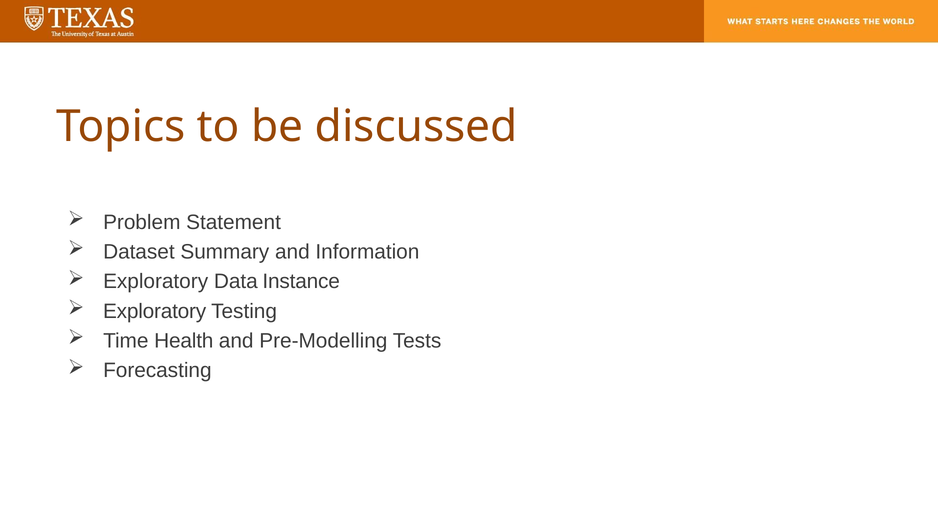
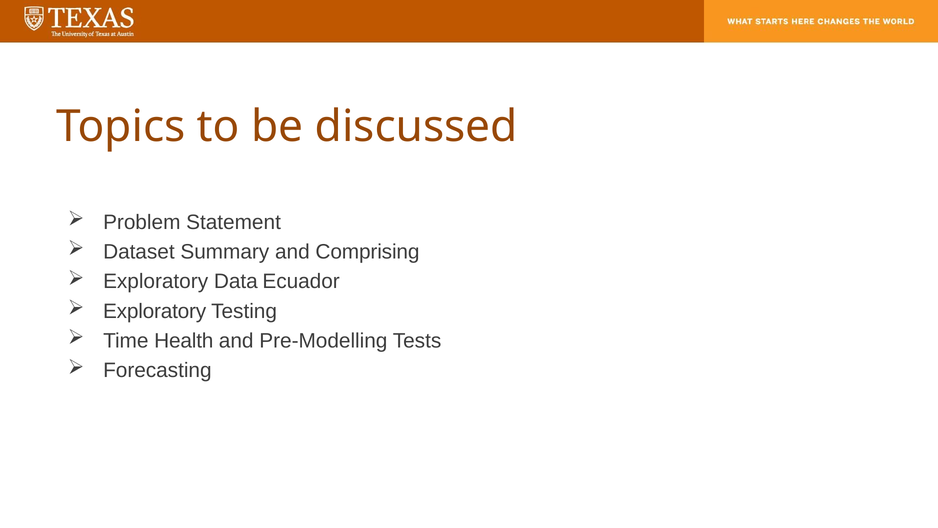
Information: Information -> Comprising
Instance: Instance -> Ecuador
